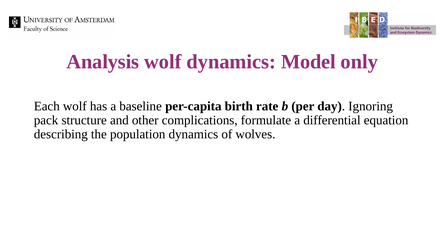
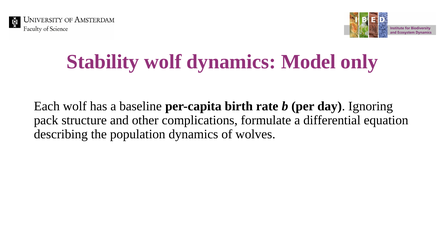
Analysis: Analysis -> Stability
